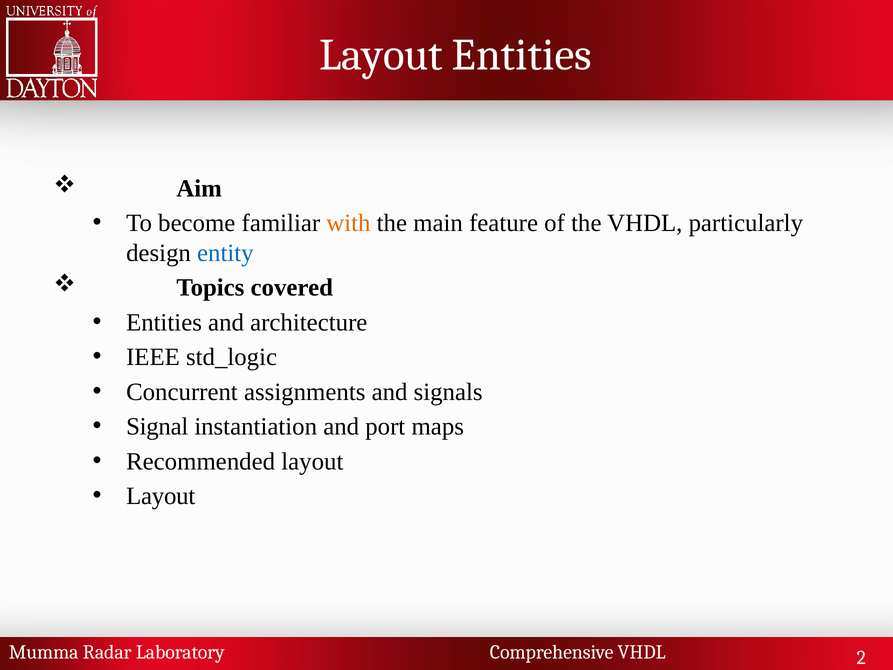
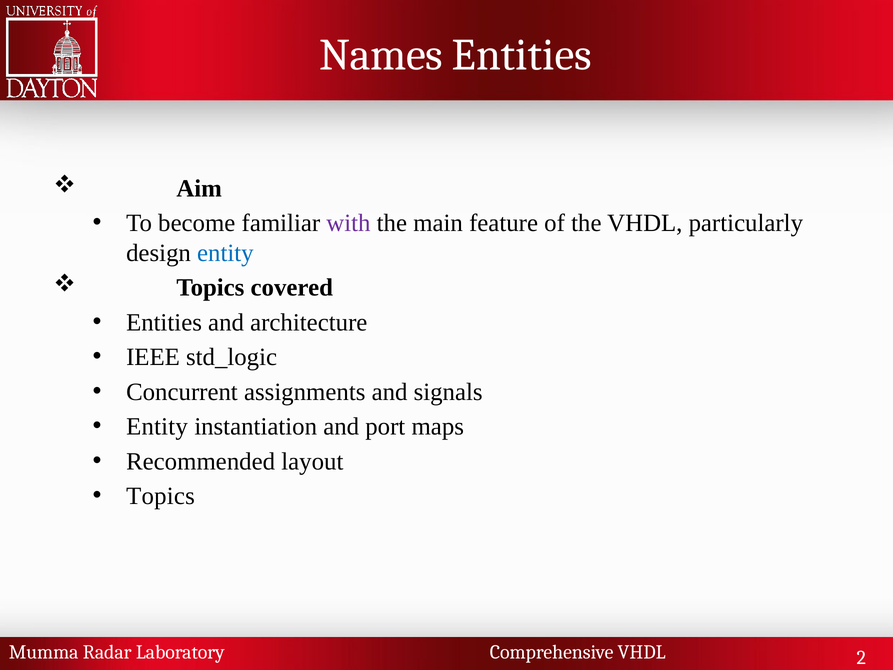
Layout at (381, 55): Layout -> Names
with colour: orange -> purple
Signal at (157, 426): Signal -> Entity
Layout at (161, 496): Layout -> Topics
